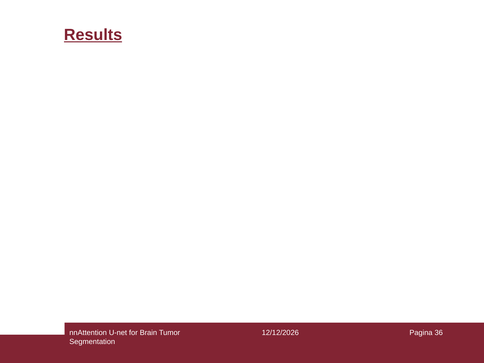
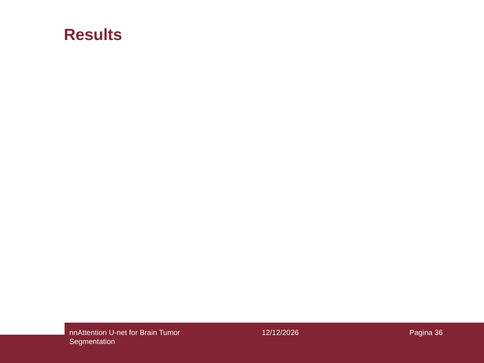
Results underline: present -> none
